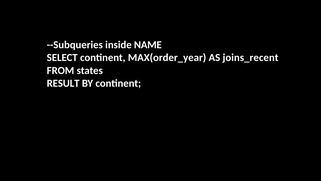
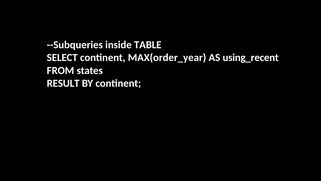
NAME: NAME -> TABLE
joins_recent: joins_recent -> using_recent
